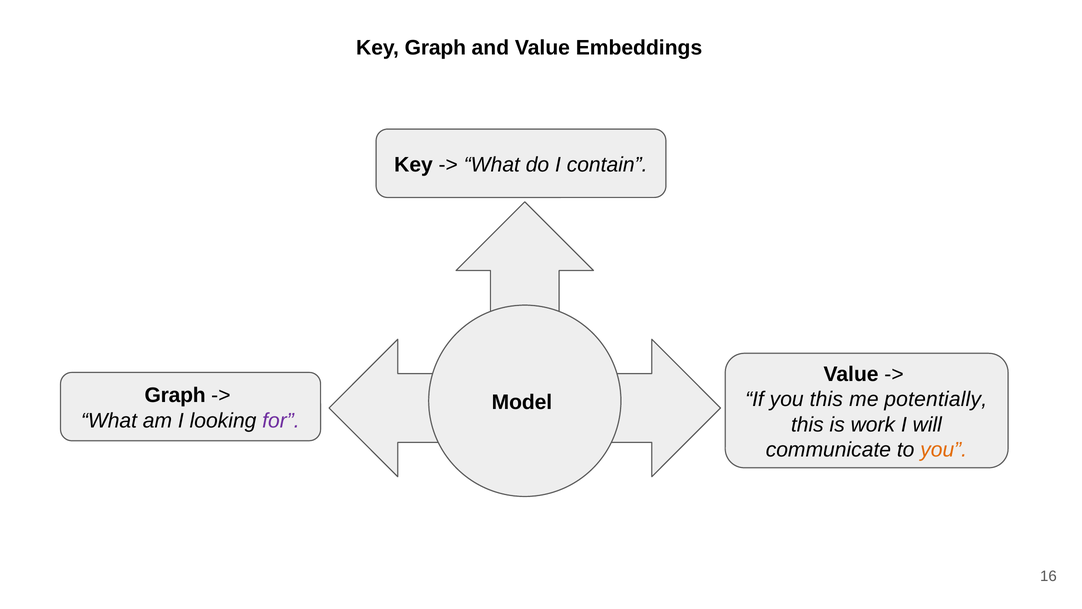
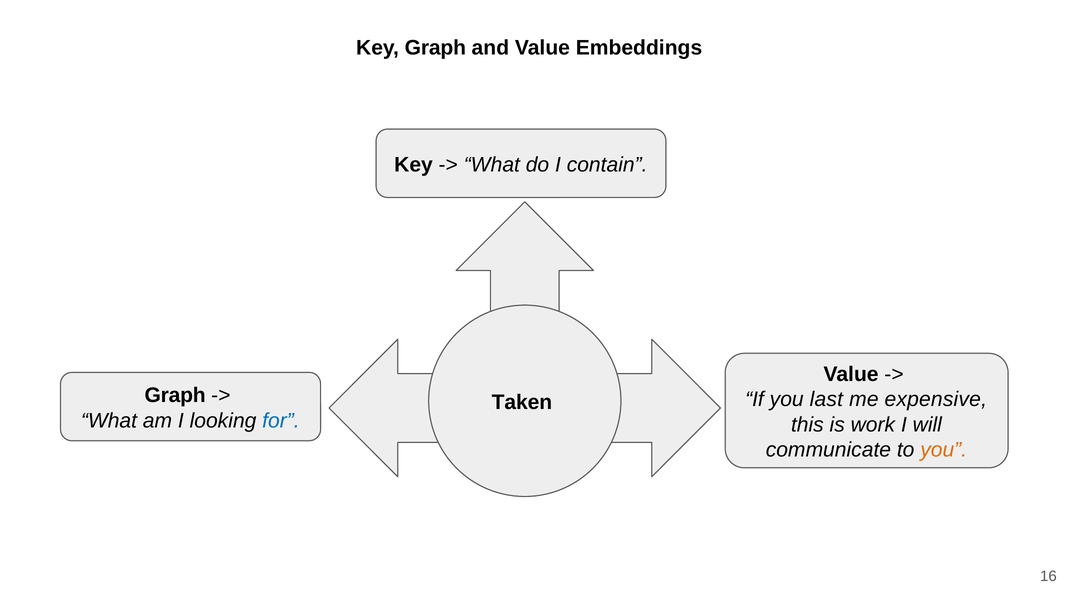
you this: this -> last
potentially: potentially -> expensive
Model: Model -> Taken
for colour: purple -> blue
